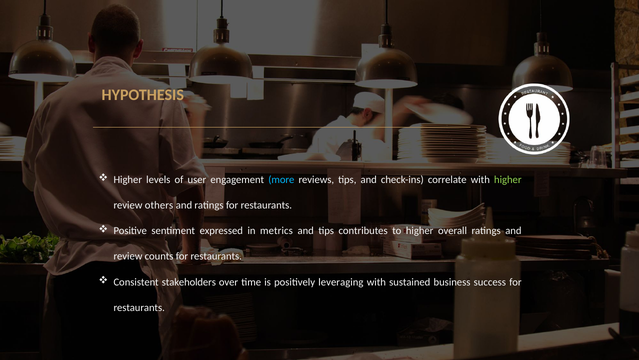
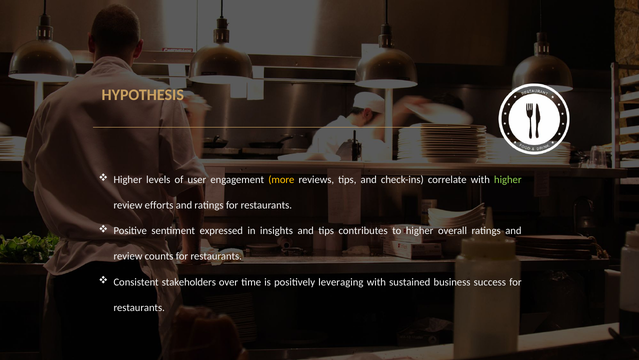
more colour: light blue -> yellow
others: others -> efforts
metrics: metrics -> insights
